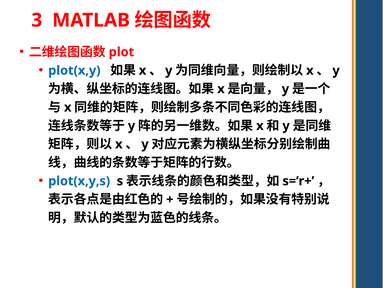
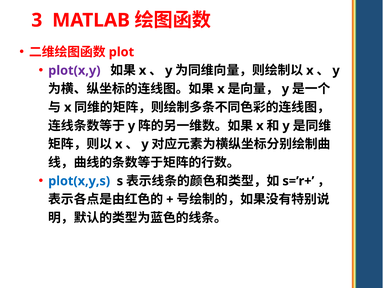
plot(x,y colour: blue -> purple
